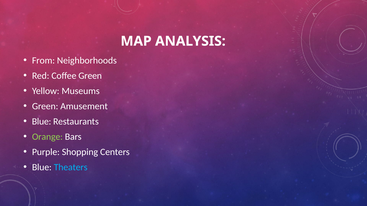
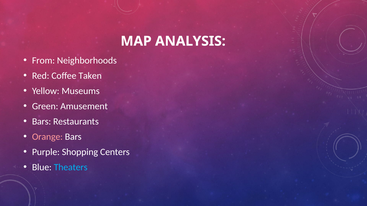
Coffee Green: Green -> Taken
Blue at (42, 122): Blue -> Bars
Orange colour: light green -> pink
